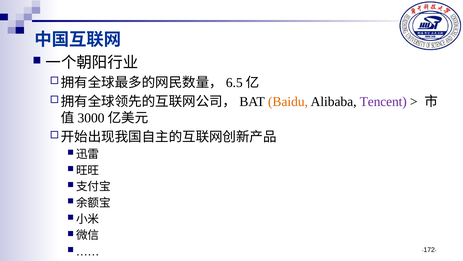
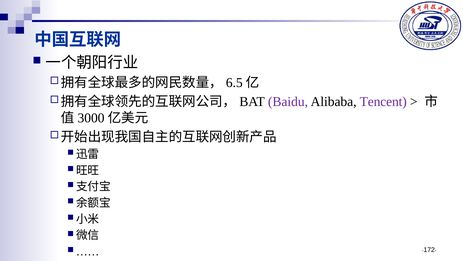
Baidu colour: orange -> purple
